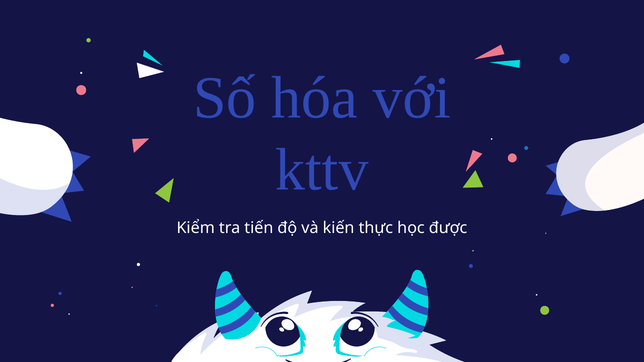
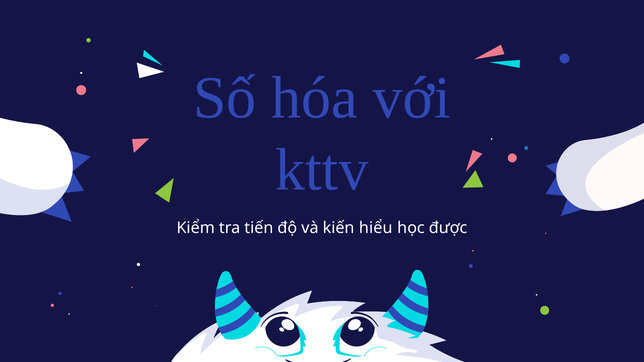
thực: thực -> hiểu
